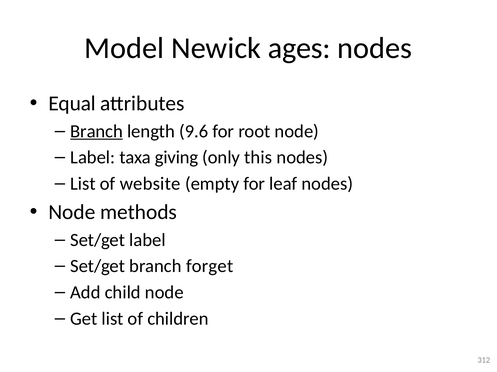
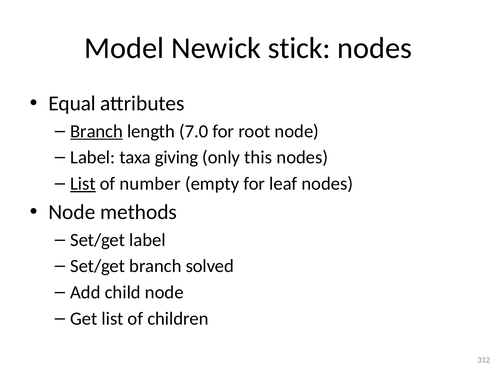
ages: ages -> stick
9.6: 9.6 -> 7.0
List at (83, 184) underline: none -> present
website: website -> number
forget: forget -> solved
